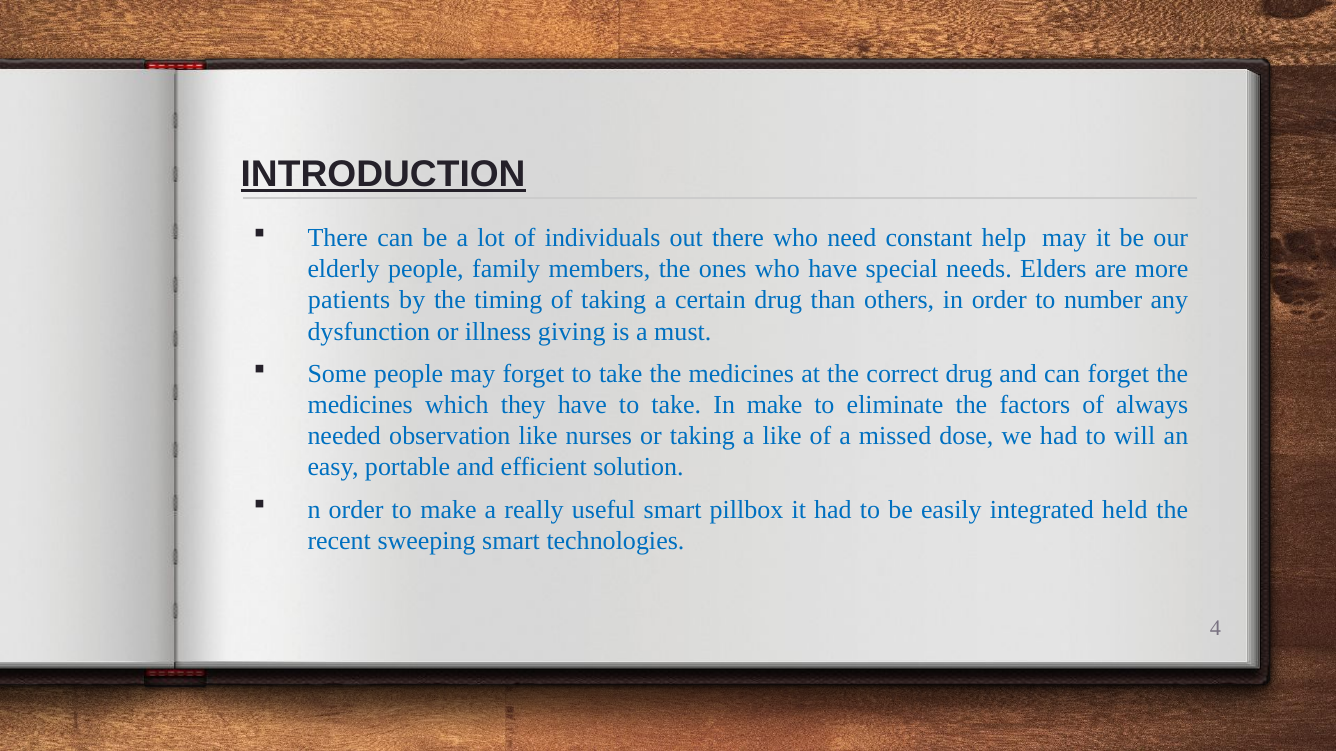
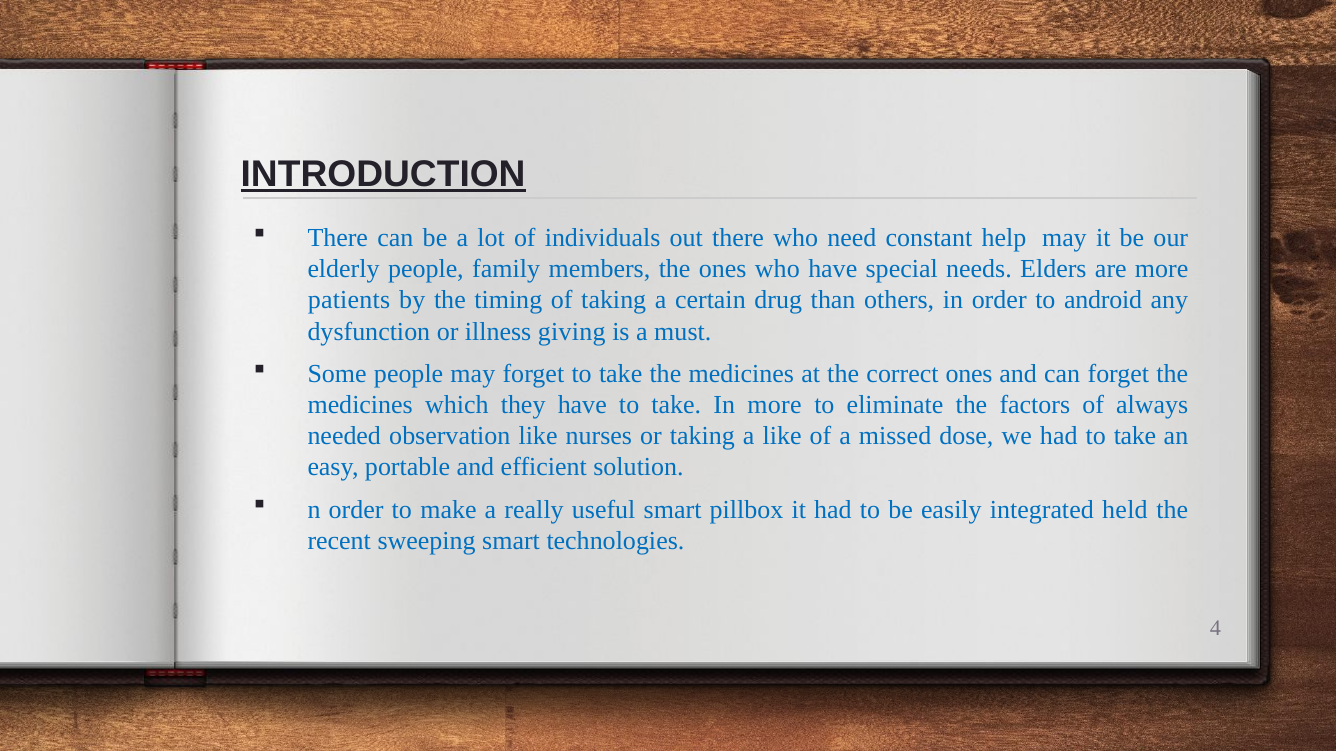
number: number -> android
correct drug: drug -> ones
In make: make -> more
had to will: will -> take
